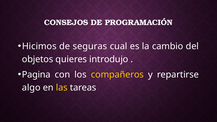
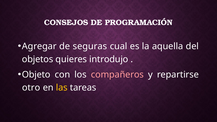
Hicimos: Hicimos -> Agregar
cambio: cambio -> aquella
Pagina: Pagina -> Objeto
compañeros colour: yellow -> pink
algo: algo -> otro
